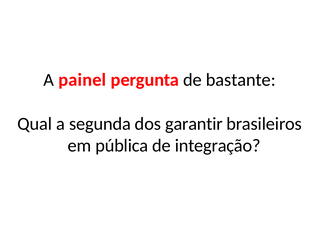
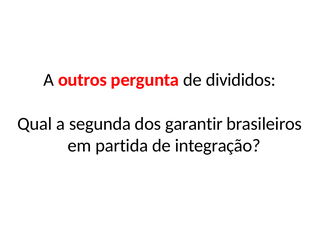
painel: painel -> outros
bastante: bastante -> divididos
pública: pública -> partida
